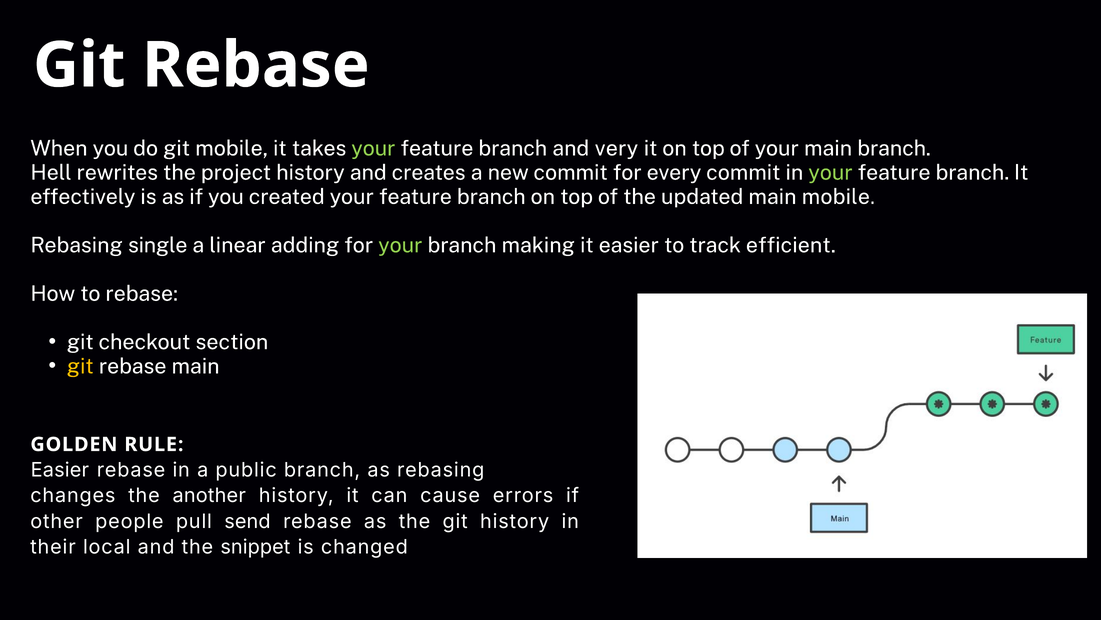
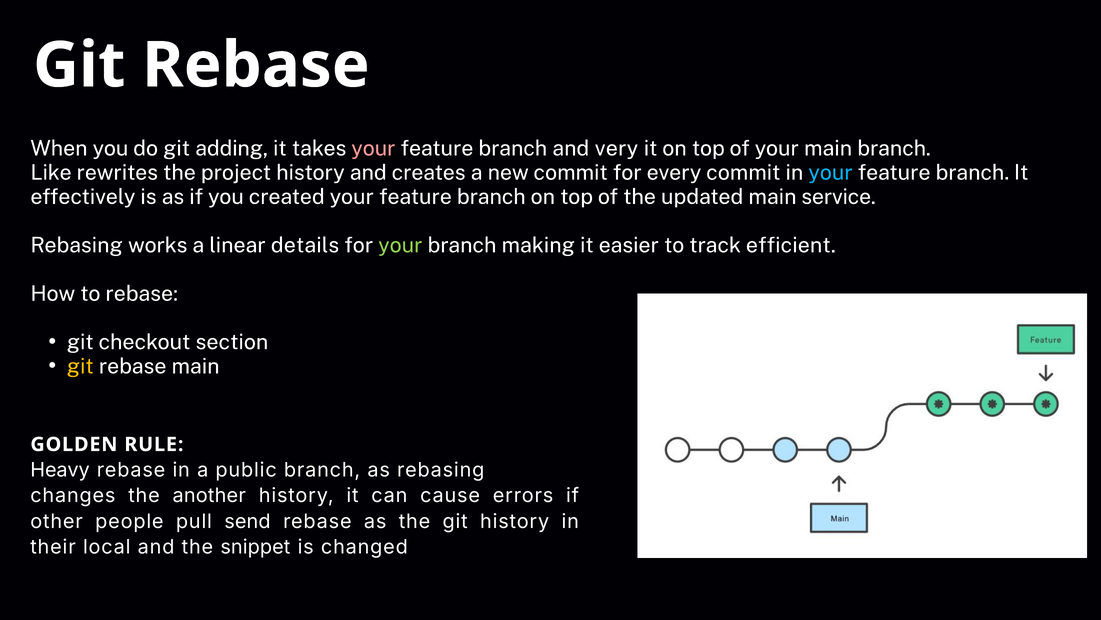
git mobile: mobile -> adding
your at (373, 148) colour: light green -> pink
Hell: Hell -> Like
your at (830, 172) colour: light green -> light blue
main mobile: mobile -> service
single: single -> works
adding: adding -> details
Easier at (60, 470): Easier -> Heavy
